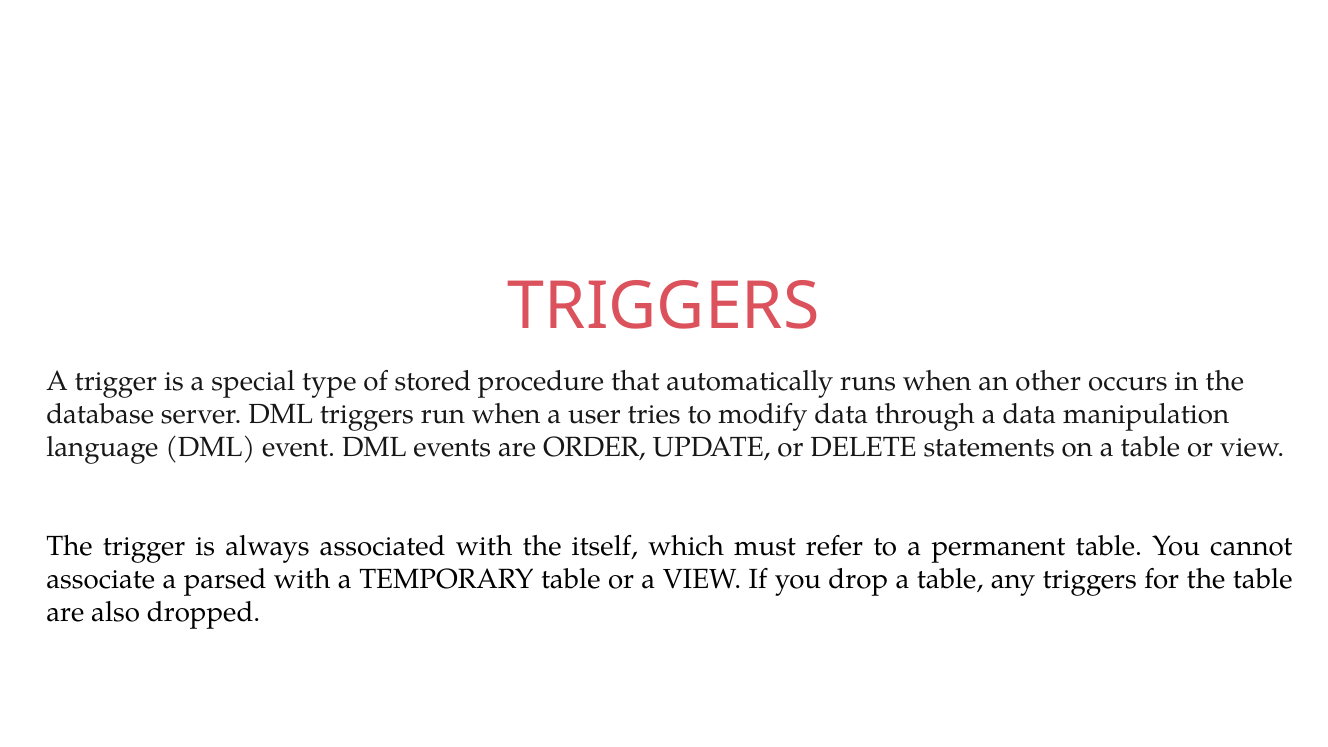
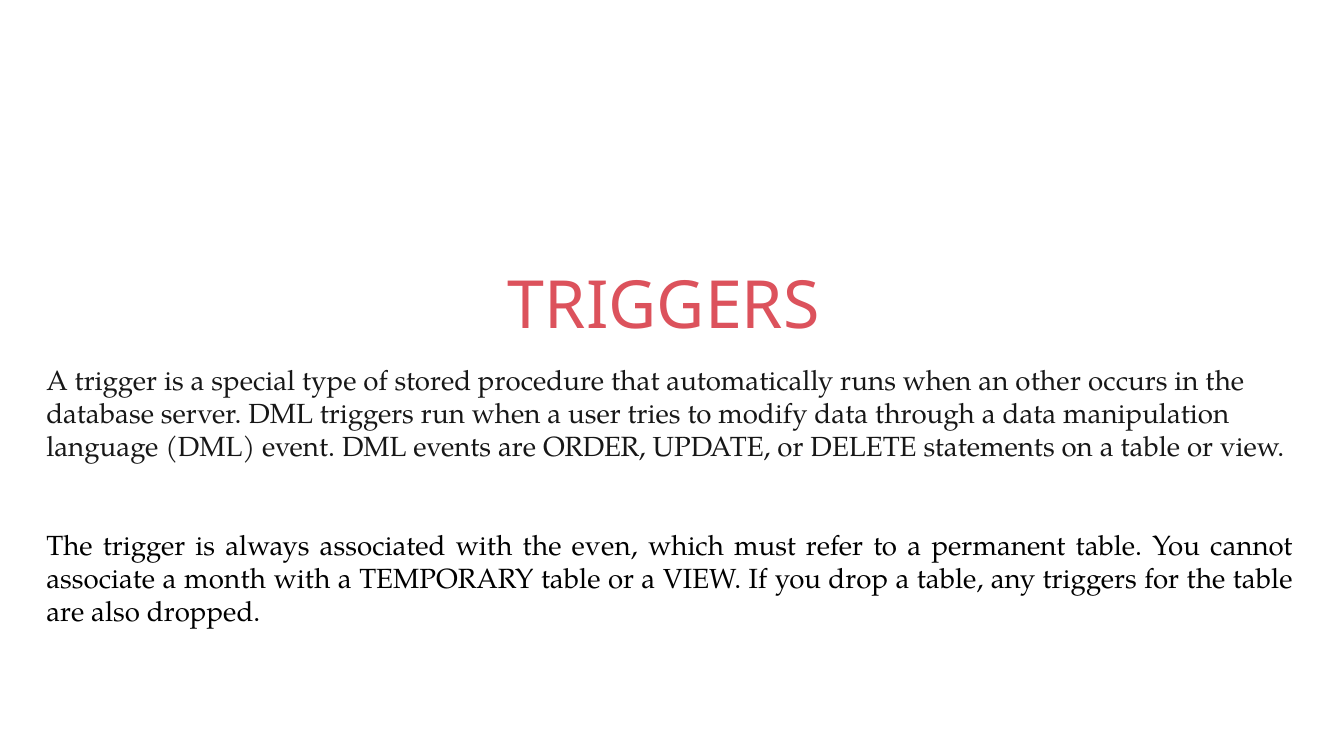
itself: itself -> even
parsed: parsed -> month
